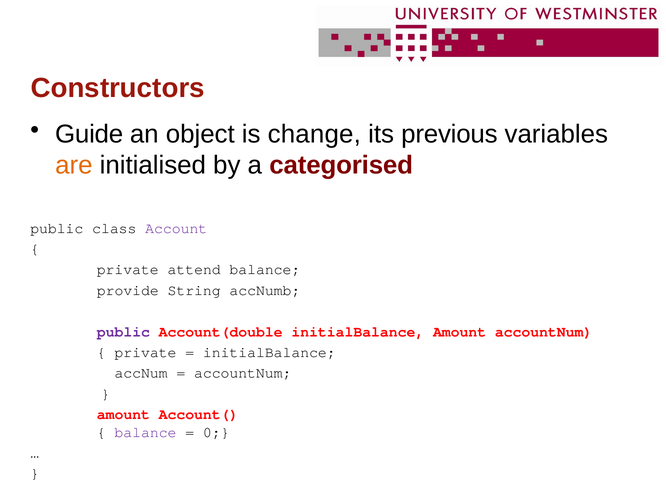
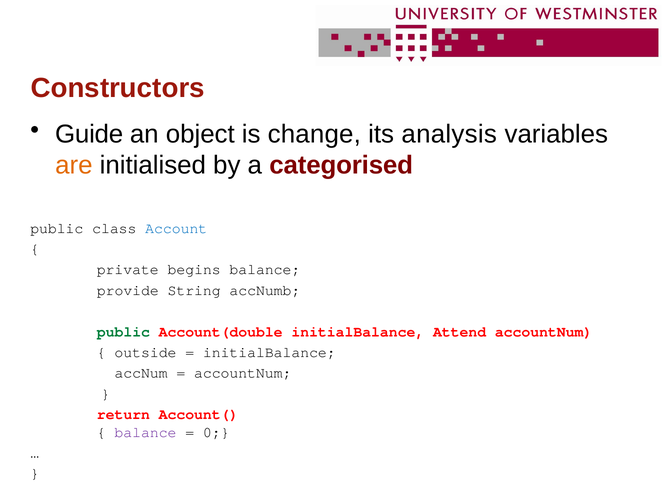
previous: previous -> analysis
Account colour: purple -> blue
attend: attend -> begins
public at (123, 332) colour: purple -> green
initialBalance Amount: Amount -> Attend
private at (145, 353): private -> outside
amount at (123, 415): amount -> return
